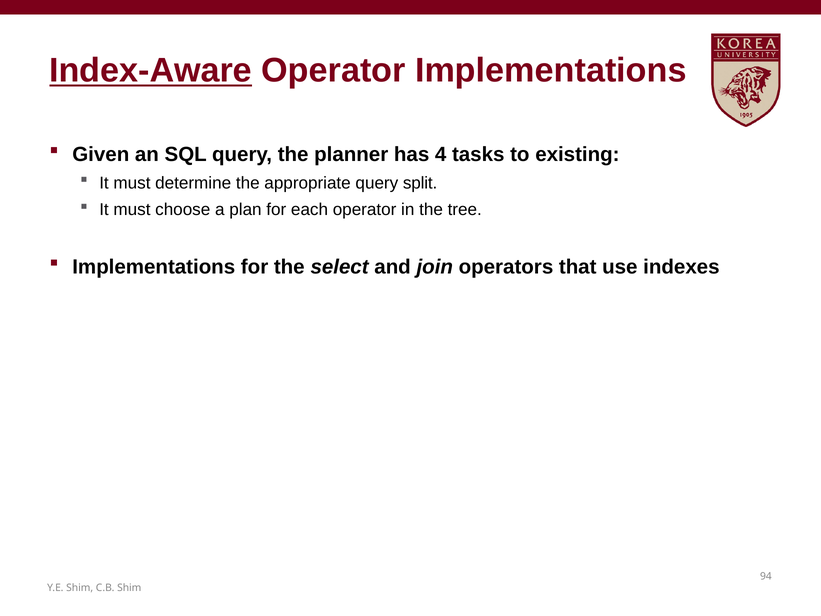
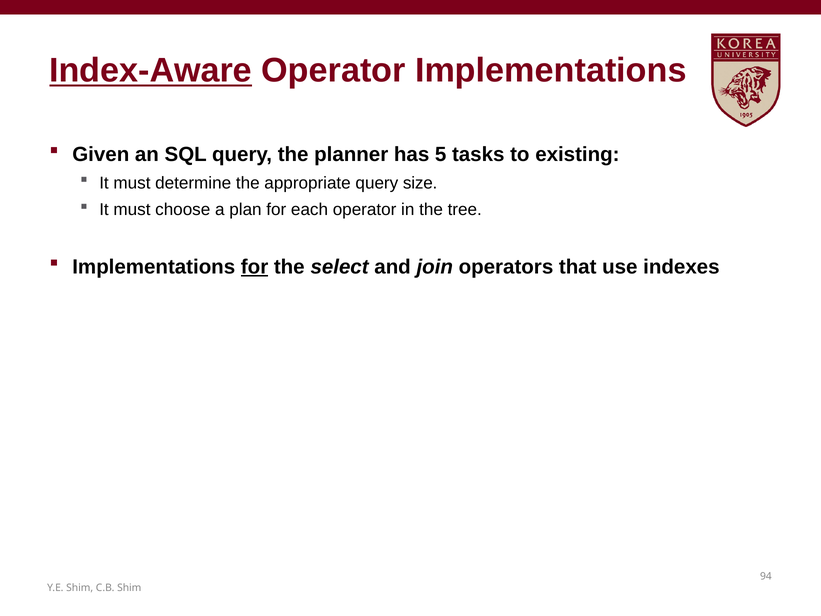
4: 4 -> 5
split: split -> size
for at (255, 267) underline: none -> present
